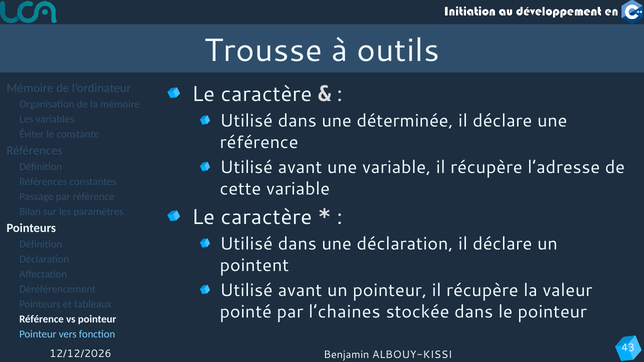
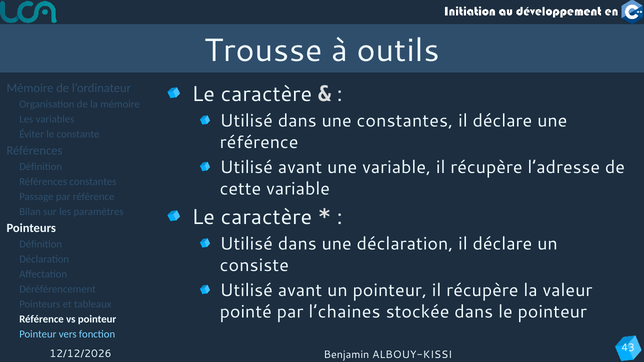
une déterminée: déterminée -> constantes
pointent: pointent -> consiste
